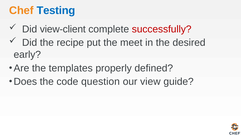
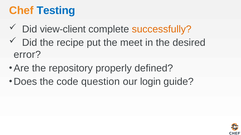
successfully colour: red -> orange
early: early -> error
templates: templates -> repository
view: view -> login
